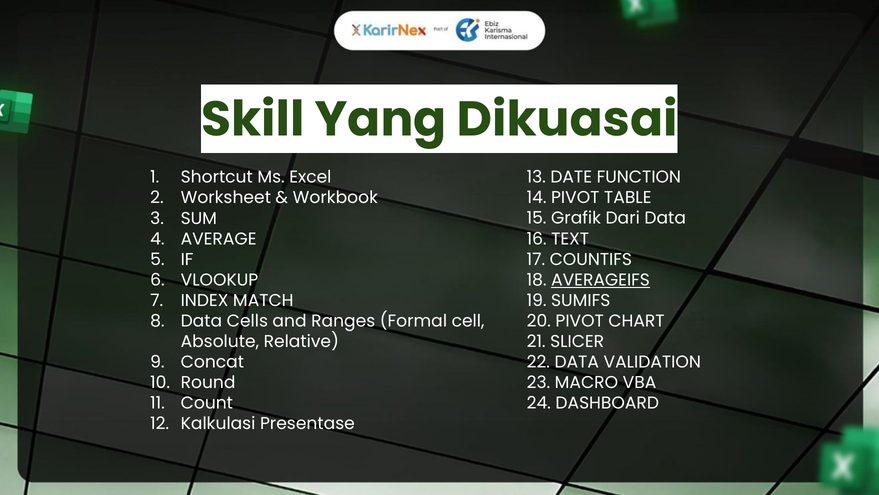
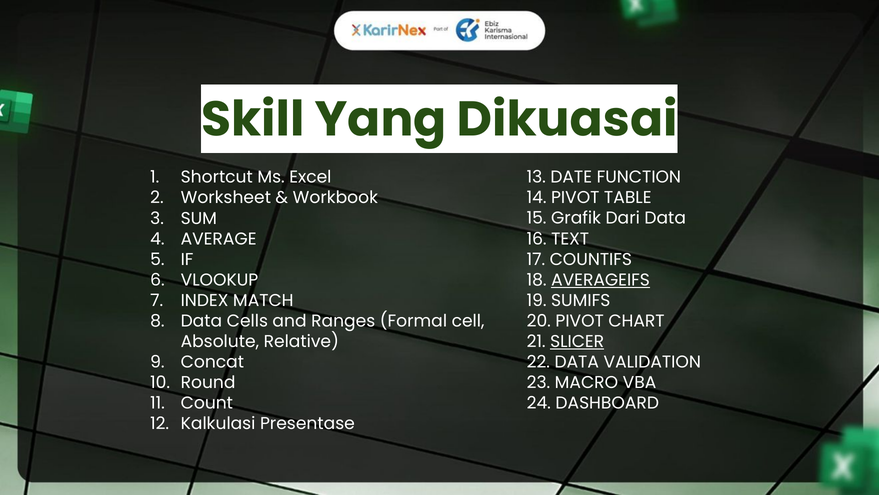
SLICER underline: none -> present
